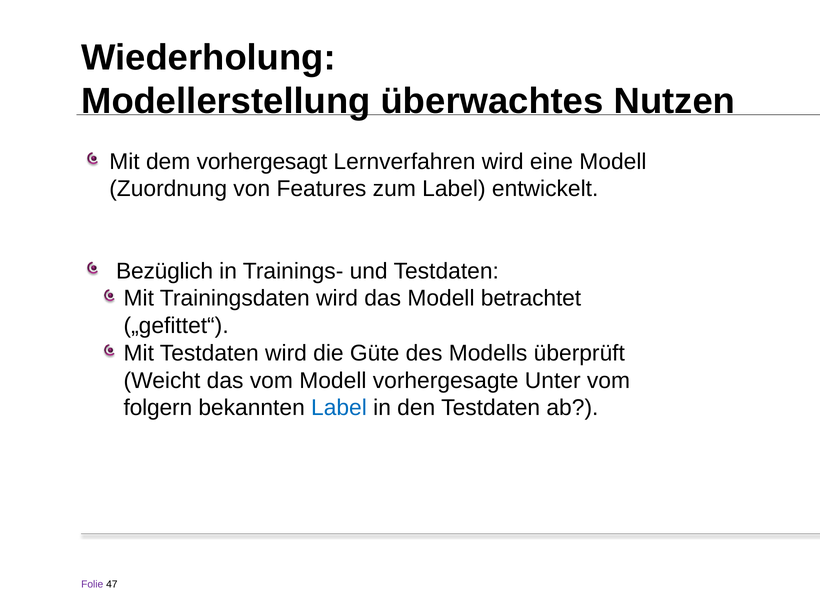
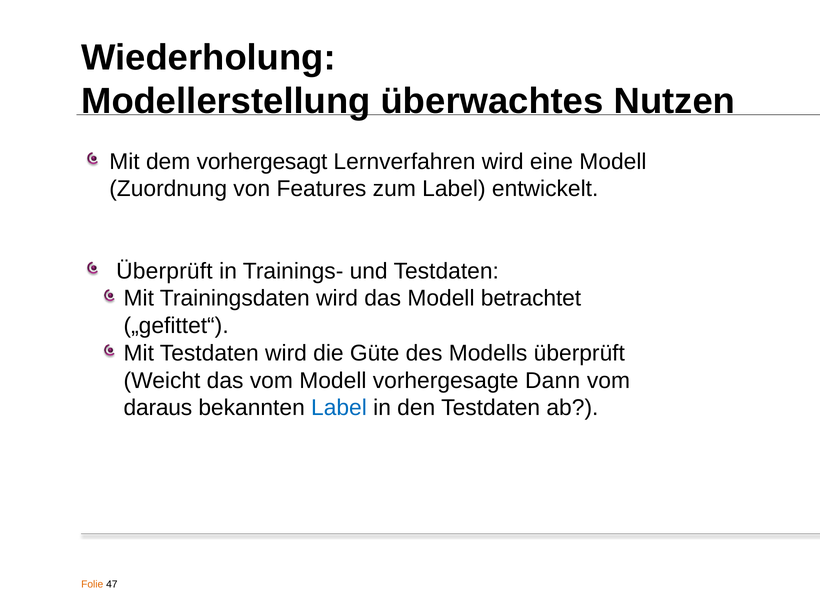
Bezüglich at (165, 271): Bezüglich -> Überprüft
Unter: Unter -> Dann
folgern: folgern -> daraus
Folie colour: purple -> orange
